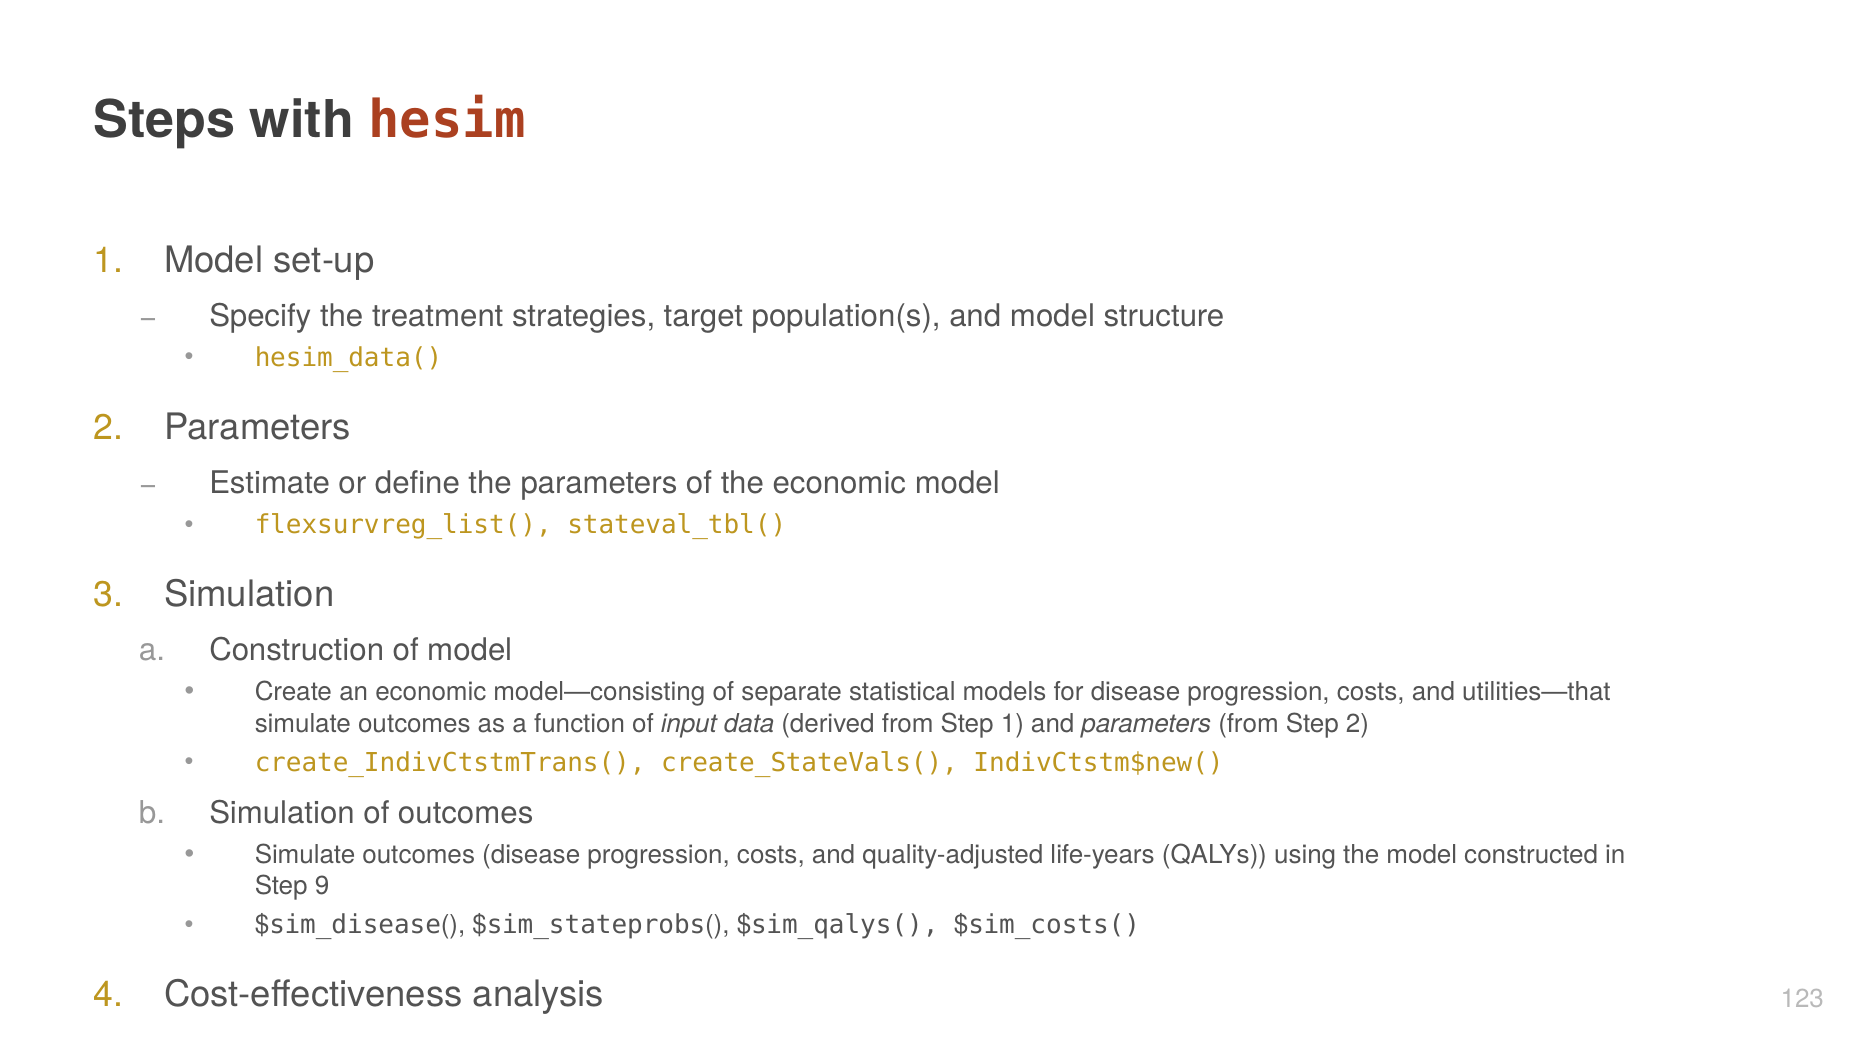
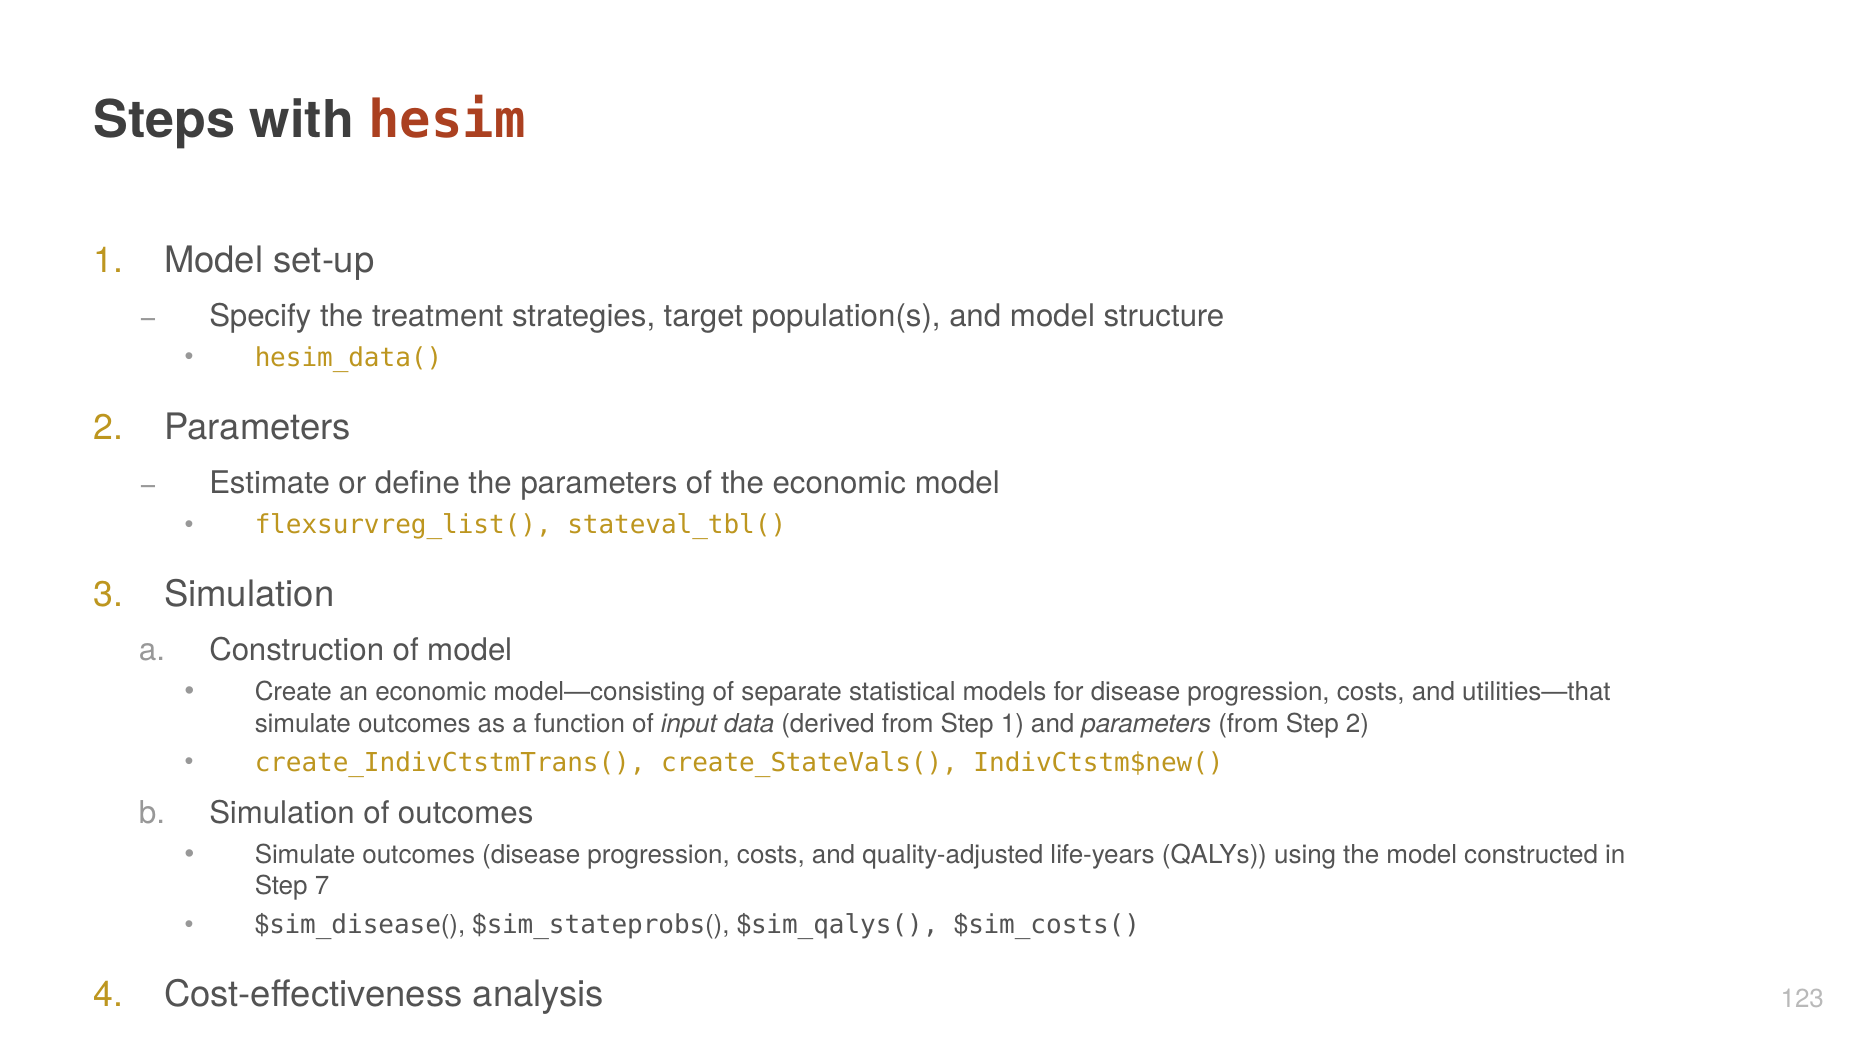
9: 9 -> 7
